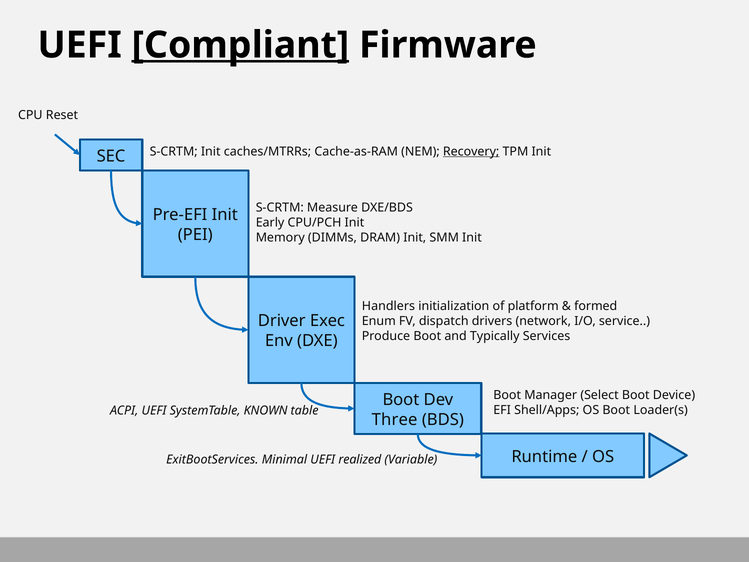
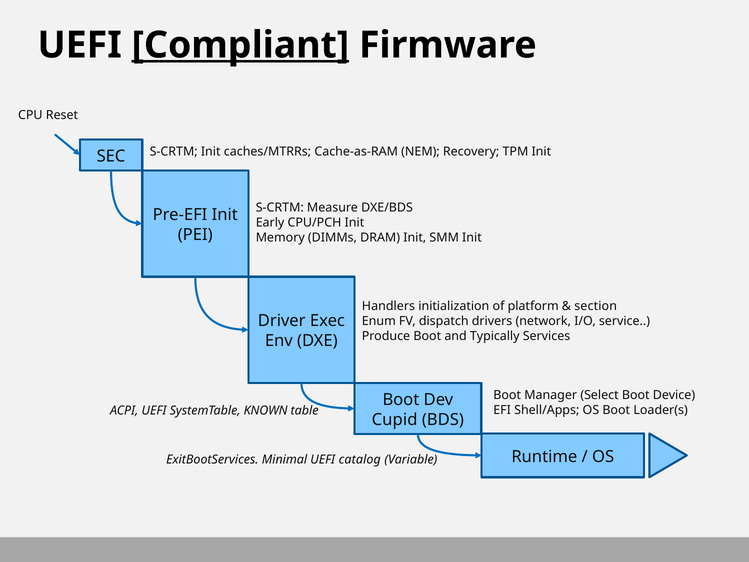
Recovery underline: present -> none
formed: formed -> section
Three: Three -> Cupid
realized: realized -> catalog
